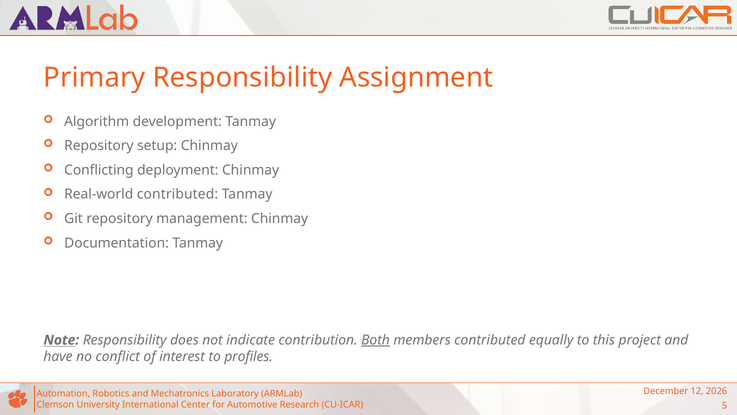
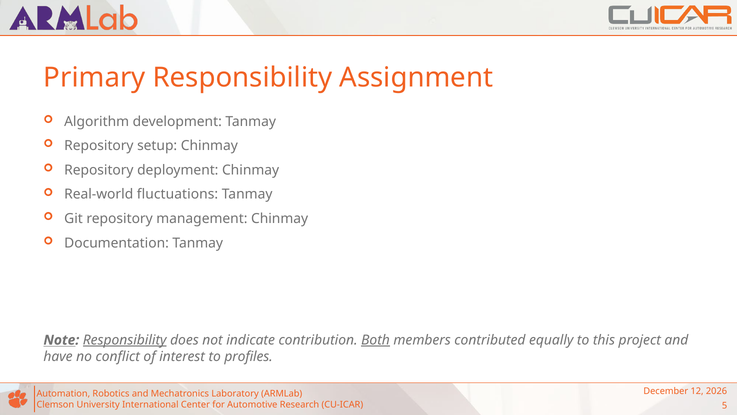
Conflicting at (99, 170): Conflicting -> Repository
Real-world contributed: contributed -> fluctuations
Responsibility at (125, 340) underline: none -> present
